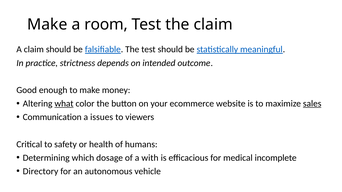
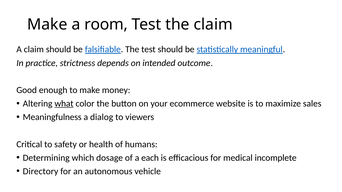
sales underline: present -> none
Communication: Communication -> Meaningfulness
issues: issues -> dialog
with: with -> each
